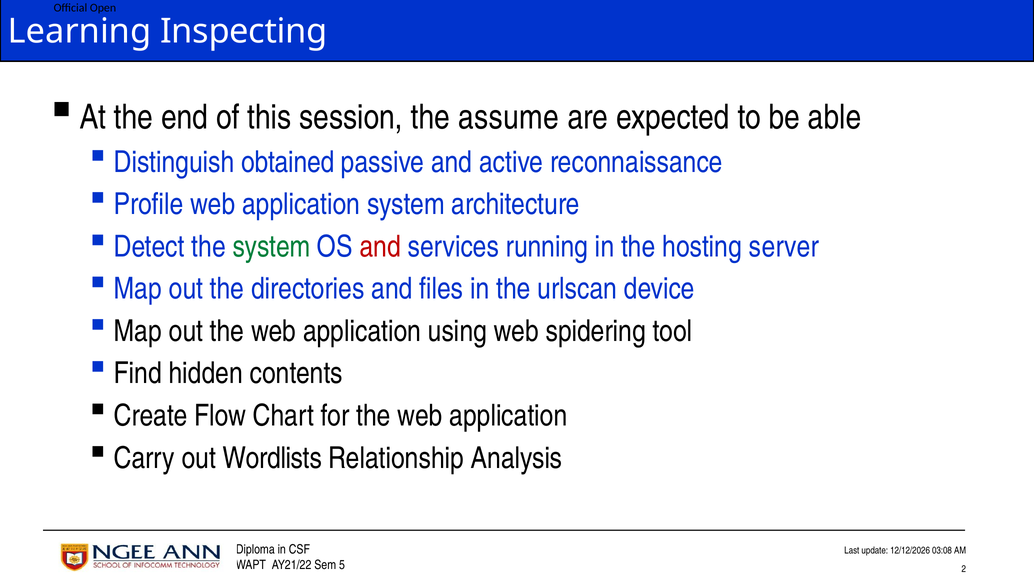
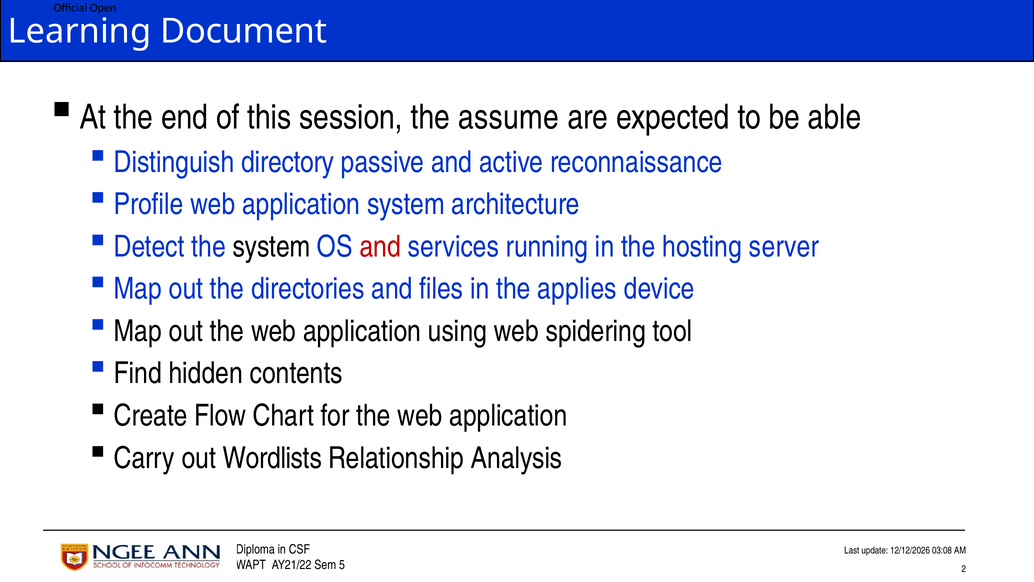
Inspecting: Inspecting -> Document
obtained: obtained -> directory
system at (271, 246) colour: green -> black
urlscan: urlscan -> applies
